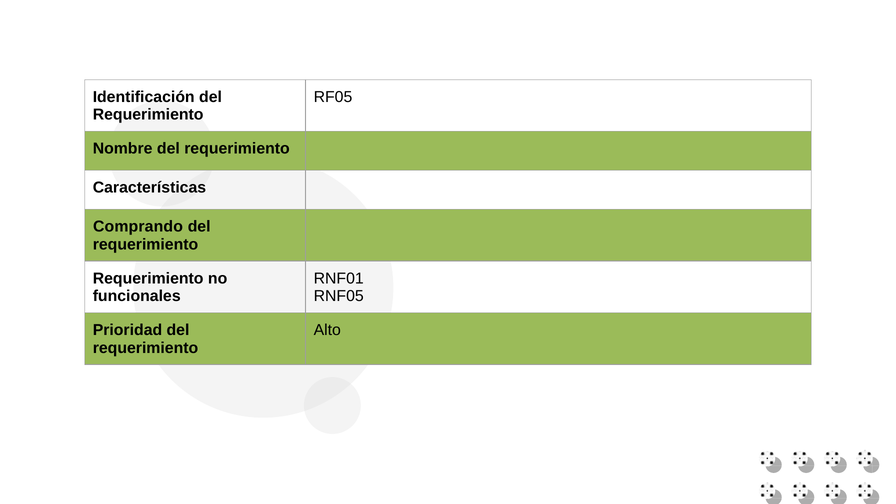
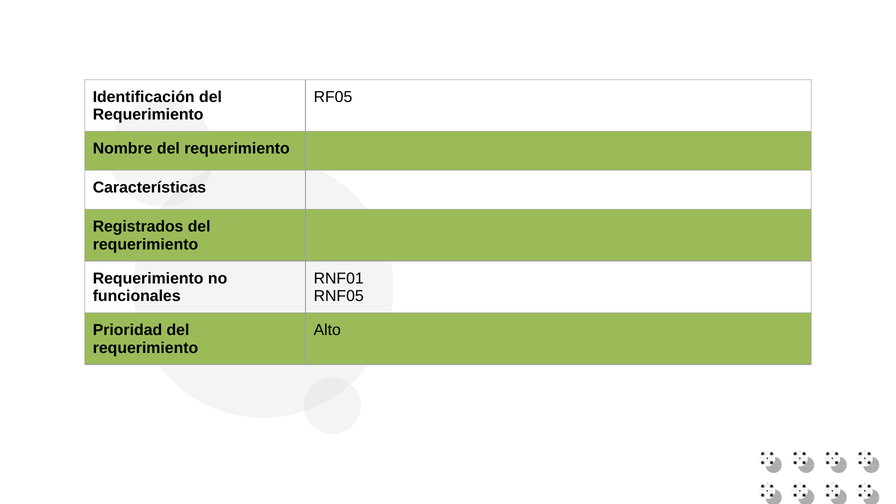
Comprando: Comprando -> Registrados
